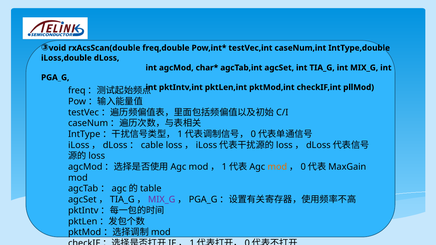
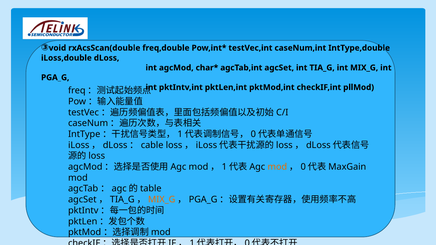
MIX_G at (162, 200) colour: purple -> orange
